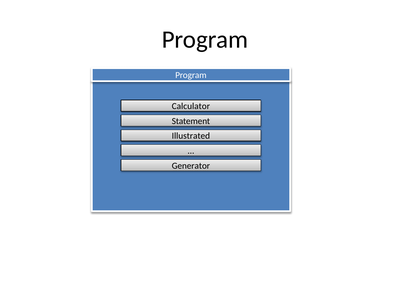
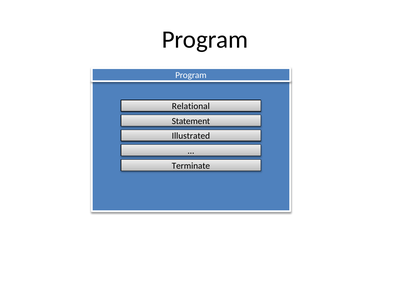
Calculator: Calculator -> Relational
Generator: Generator -> Terminate
